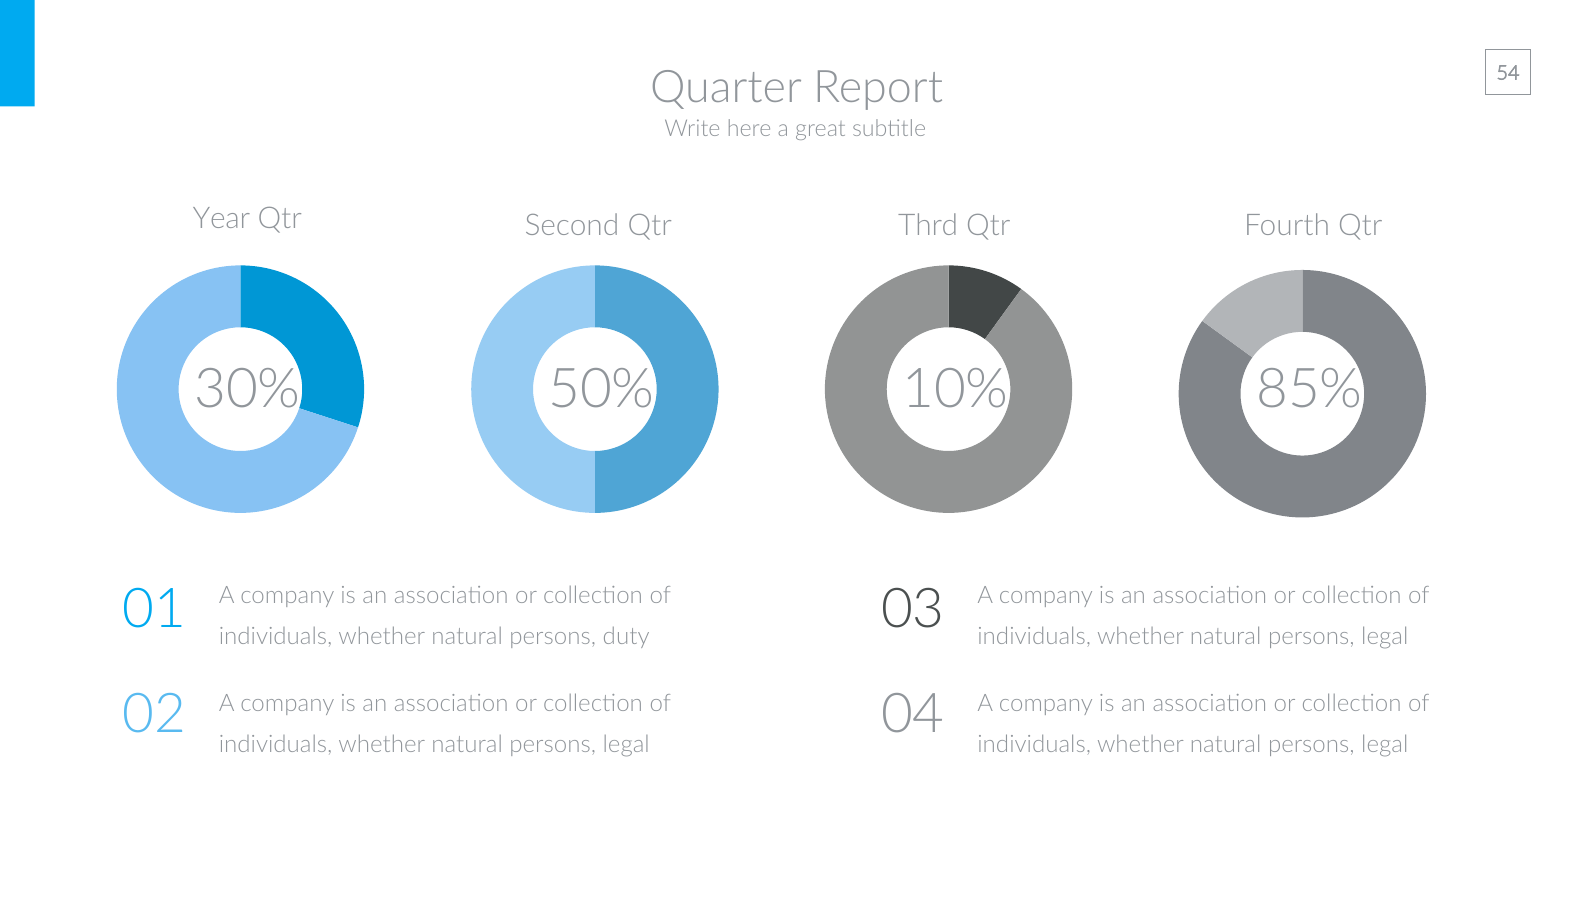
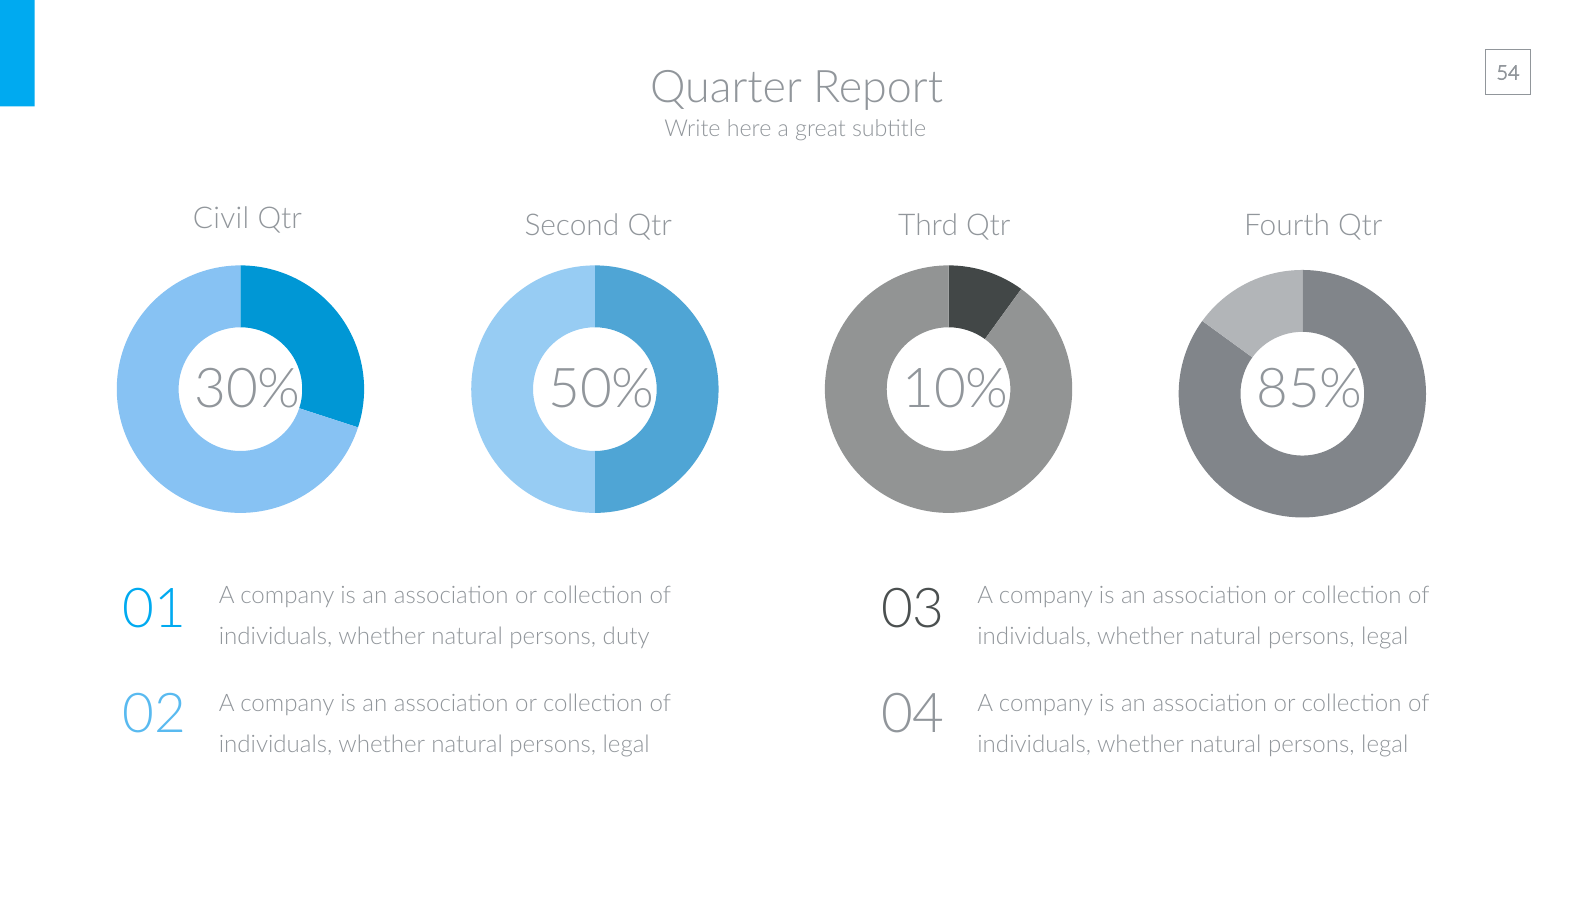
Year: Year -> Civil
